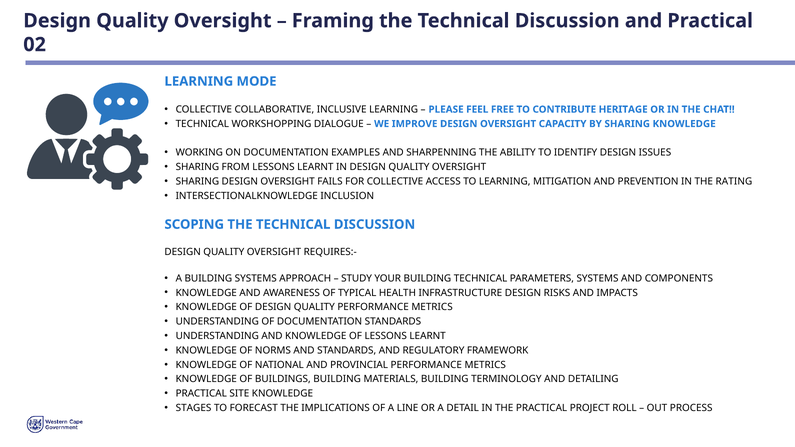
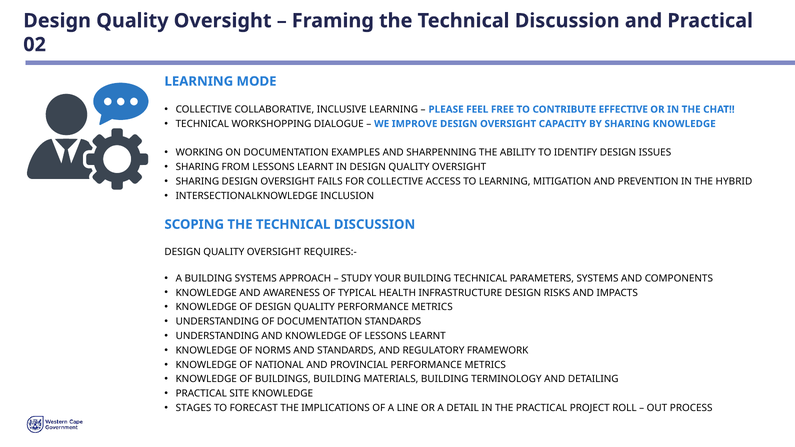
HERITAGE: HERITAGE -> EFFECTIVE
RATING: RATING -> HYBRID
